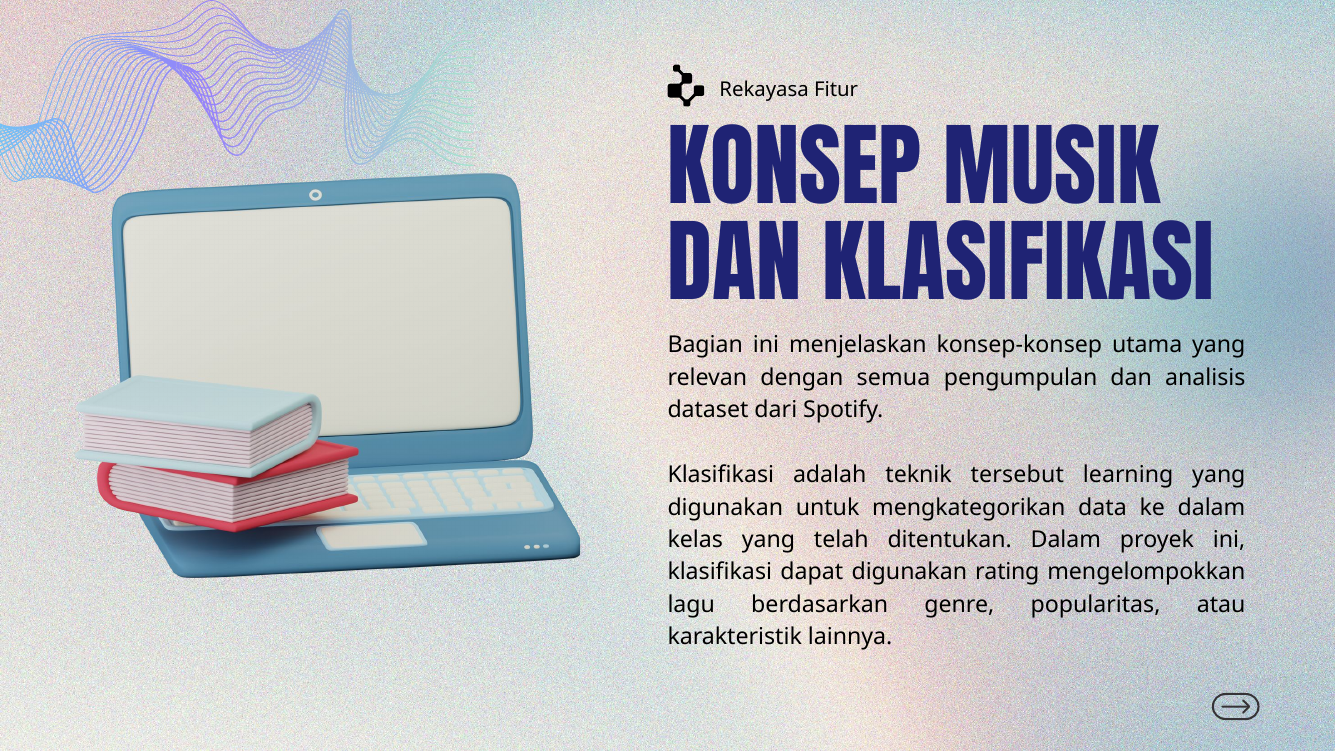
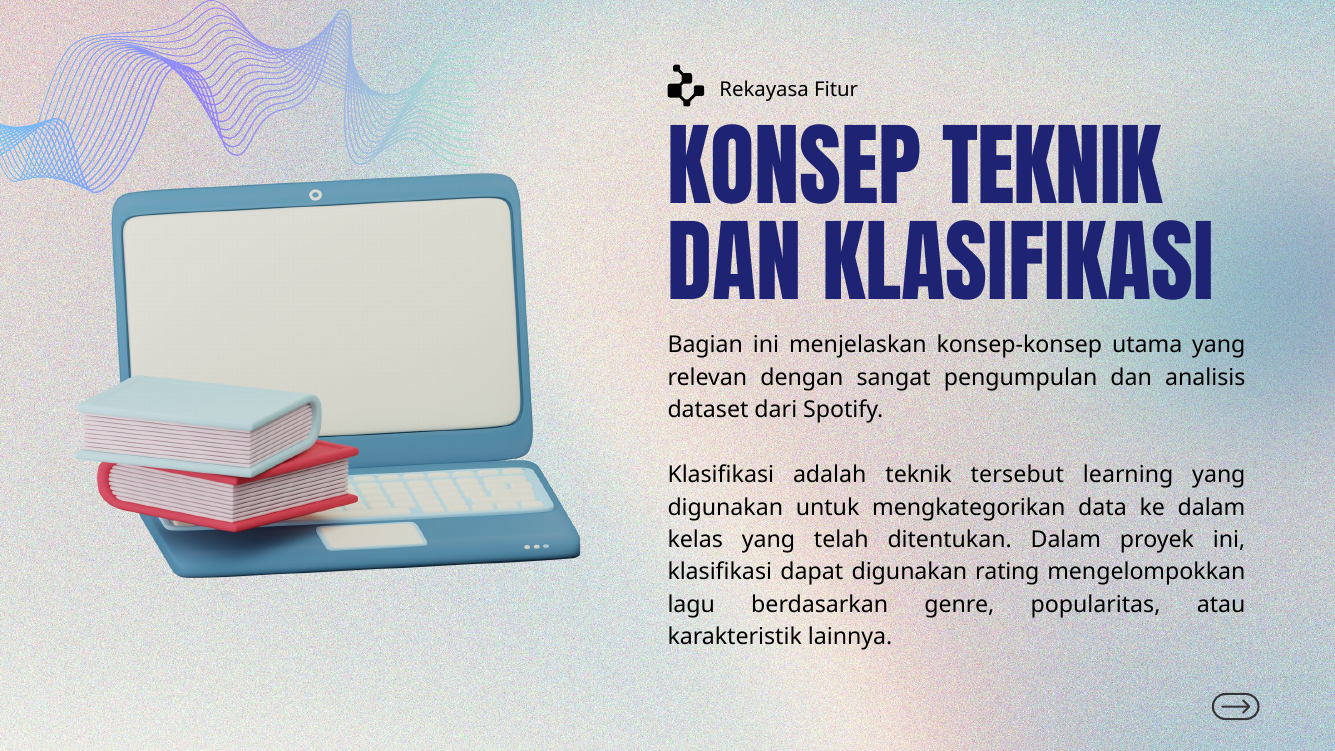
KONSEP MUSIK: MUSIK -> TEKNIK
semua: semua -> sangat
